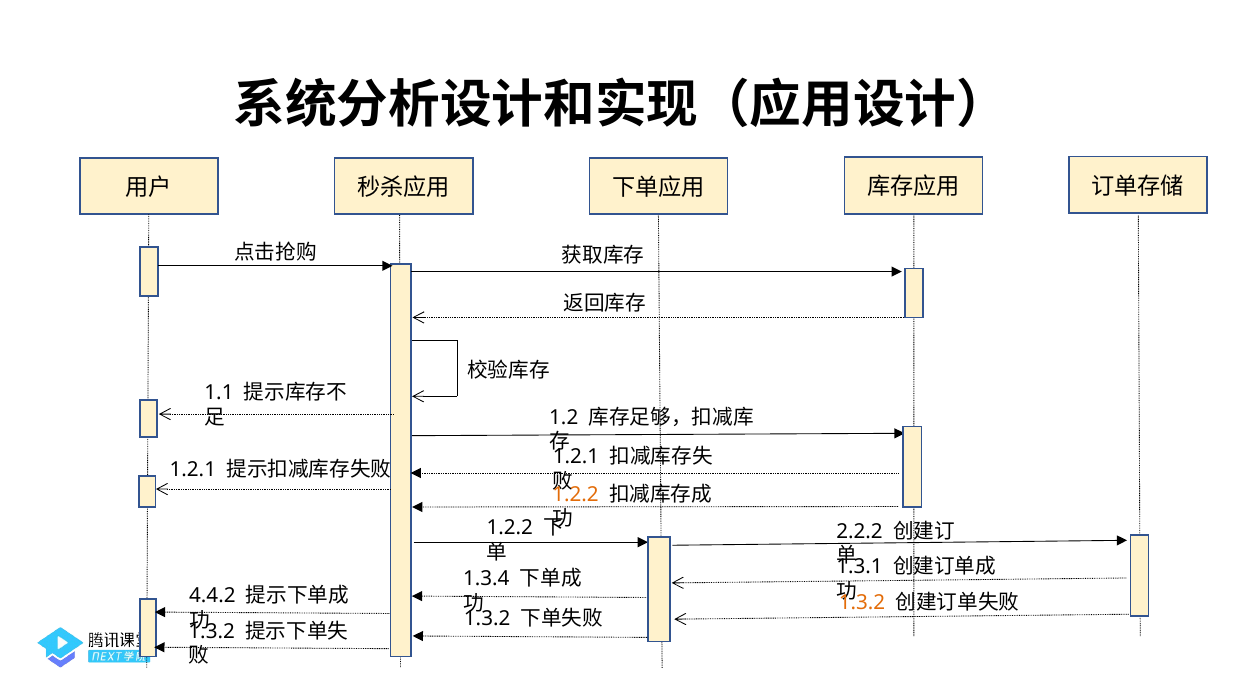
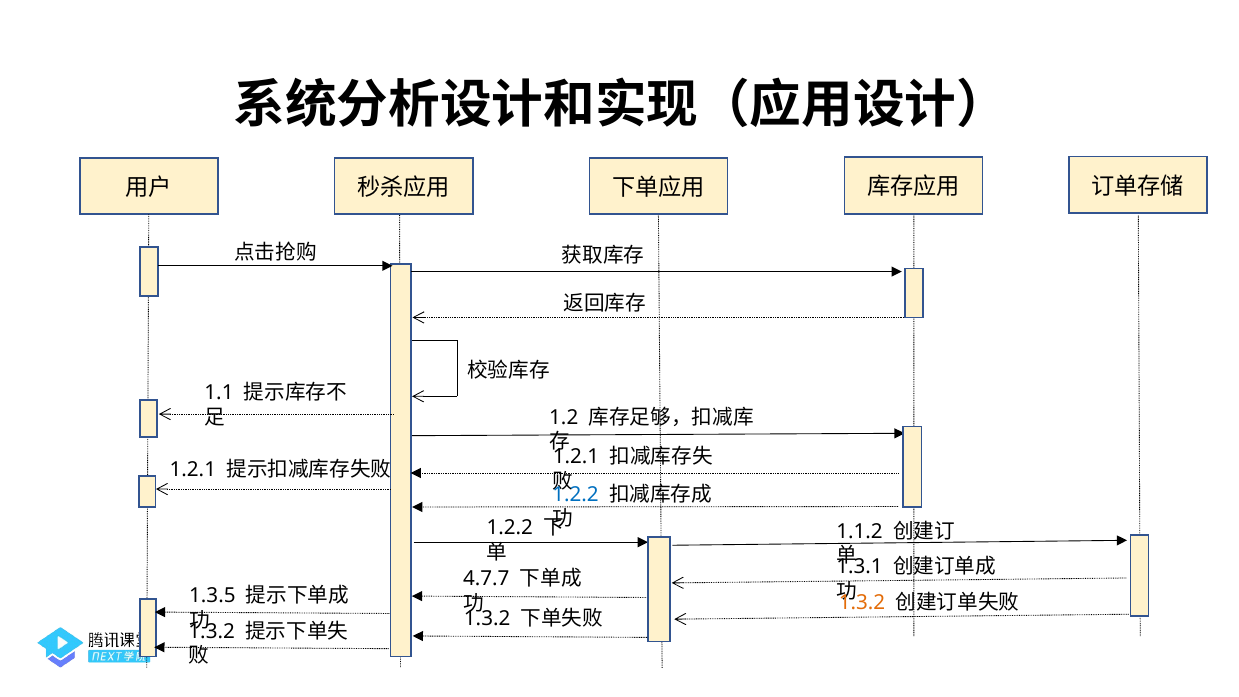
1.2.2 at (575, 494) colour: orange -> blue
2.2.2: 2.2.2 -> 1.1.2
1.3.4: 1.3.4 -> 4.7.7
4.4.2: 4.4.2 -> 1.3.5
